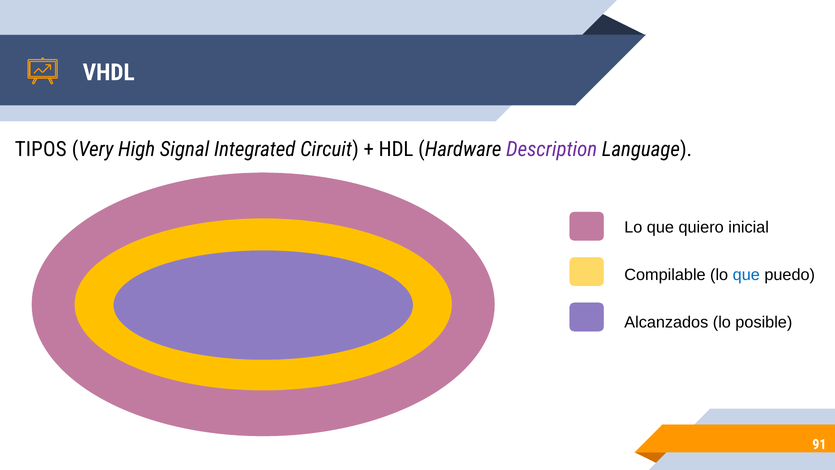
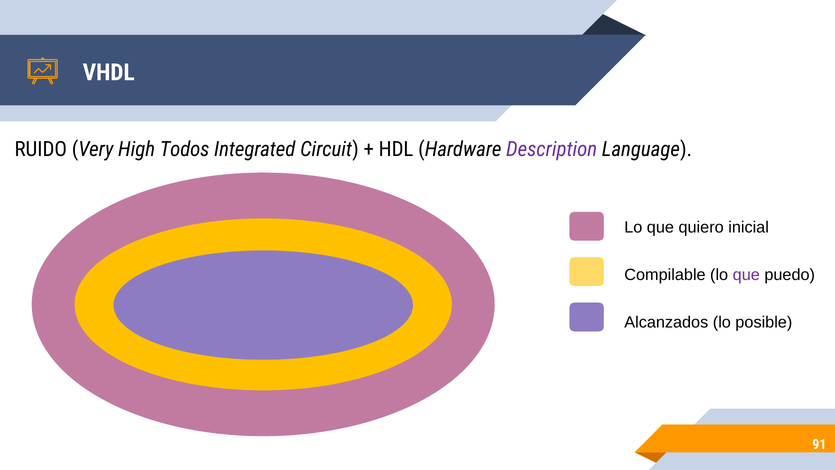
TIPOS: TIPOS -> RUIDO
Signal: Signal -> Todos
que at (746, 275) colour: blue -> purple
